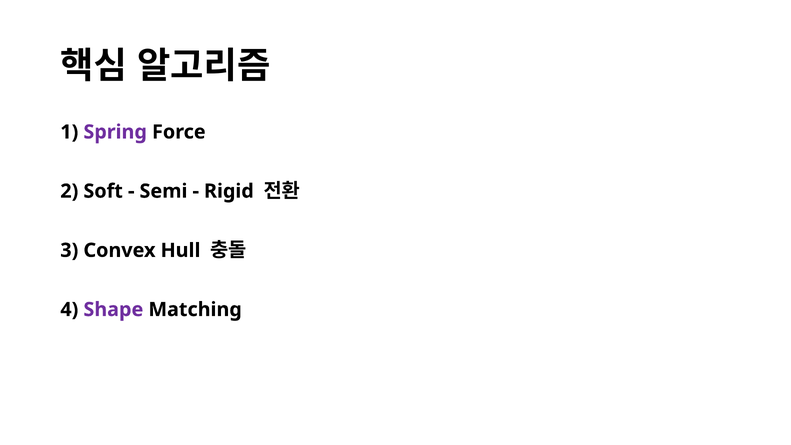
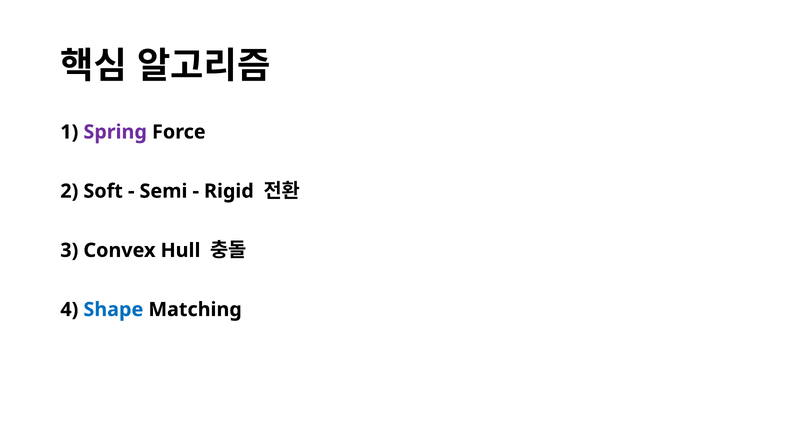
Shape colour: purple -> blue
